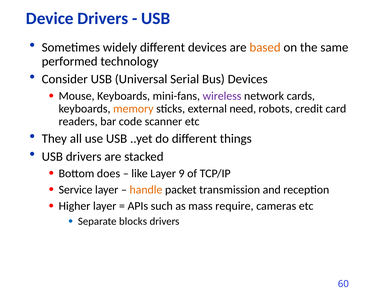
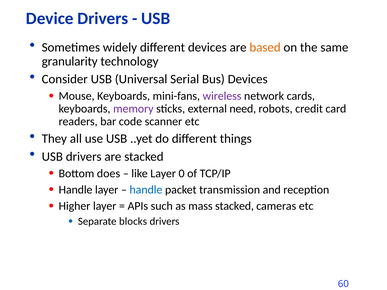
performed: performed -> granularity
memory colour: orange -> purple
9: 9 -> 0
Service at (76, 190): Service -> Handle
handle at (146, 190) colour: orange -> blue
mass require: require -> stacked
